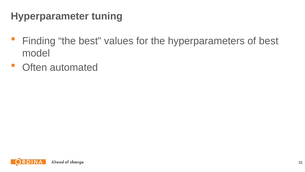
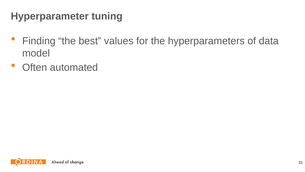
of best: best -> data
